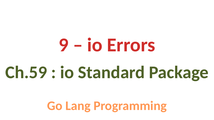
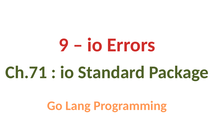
Ch.59: Ch.59 -> Ch.71
